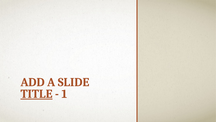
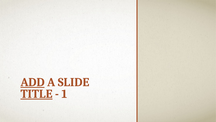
ADD underline: none -> present
